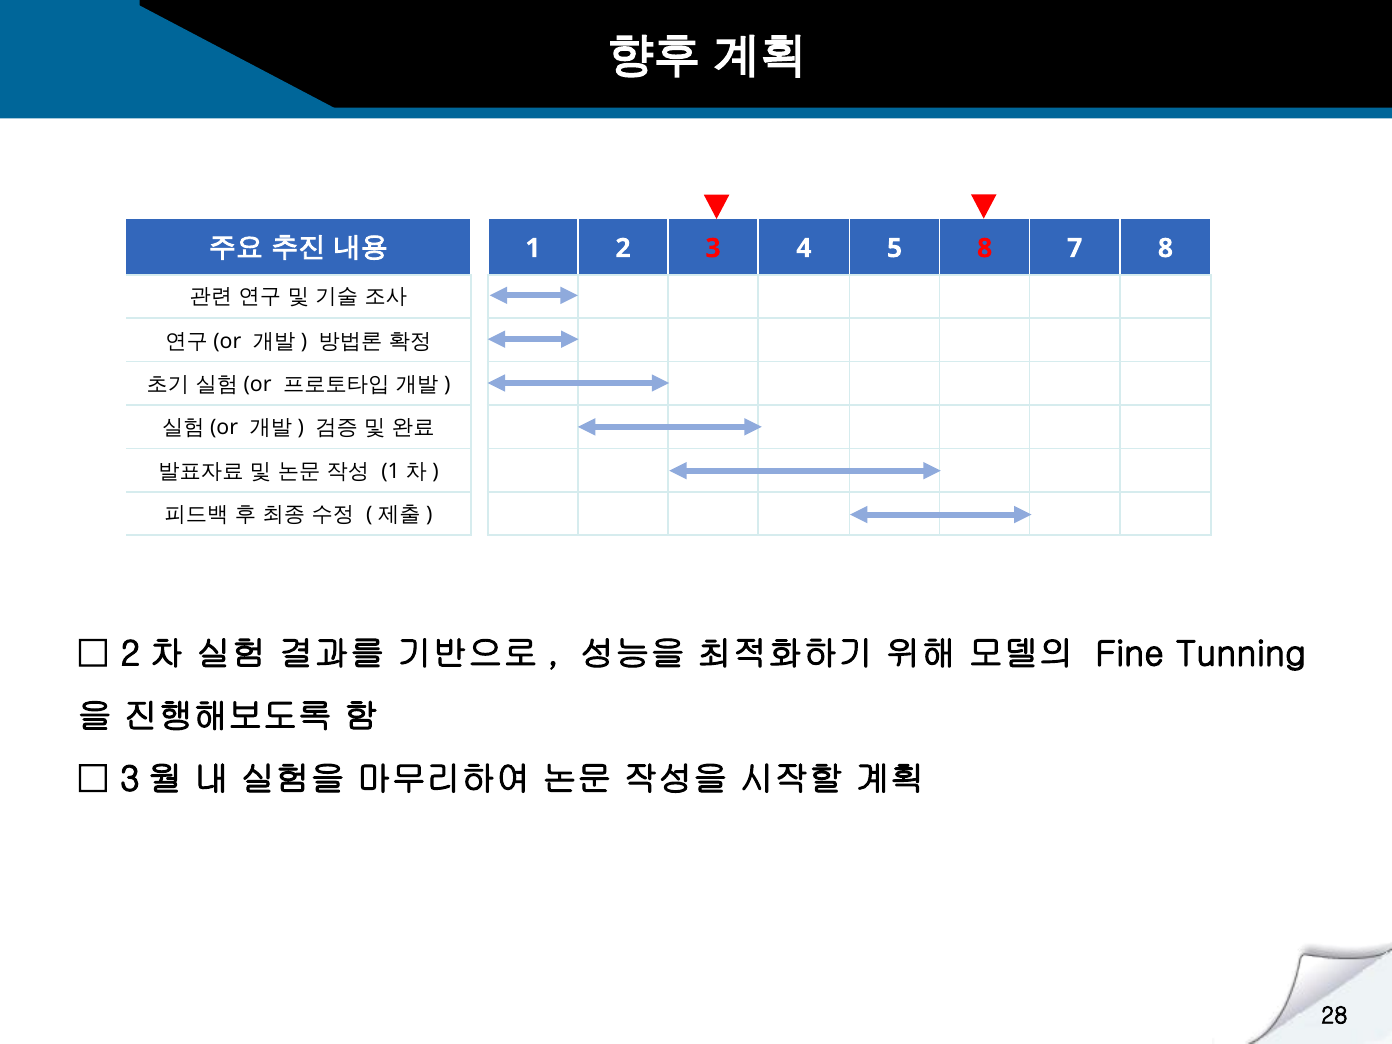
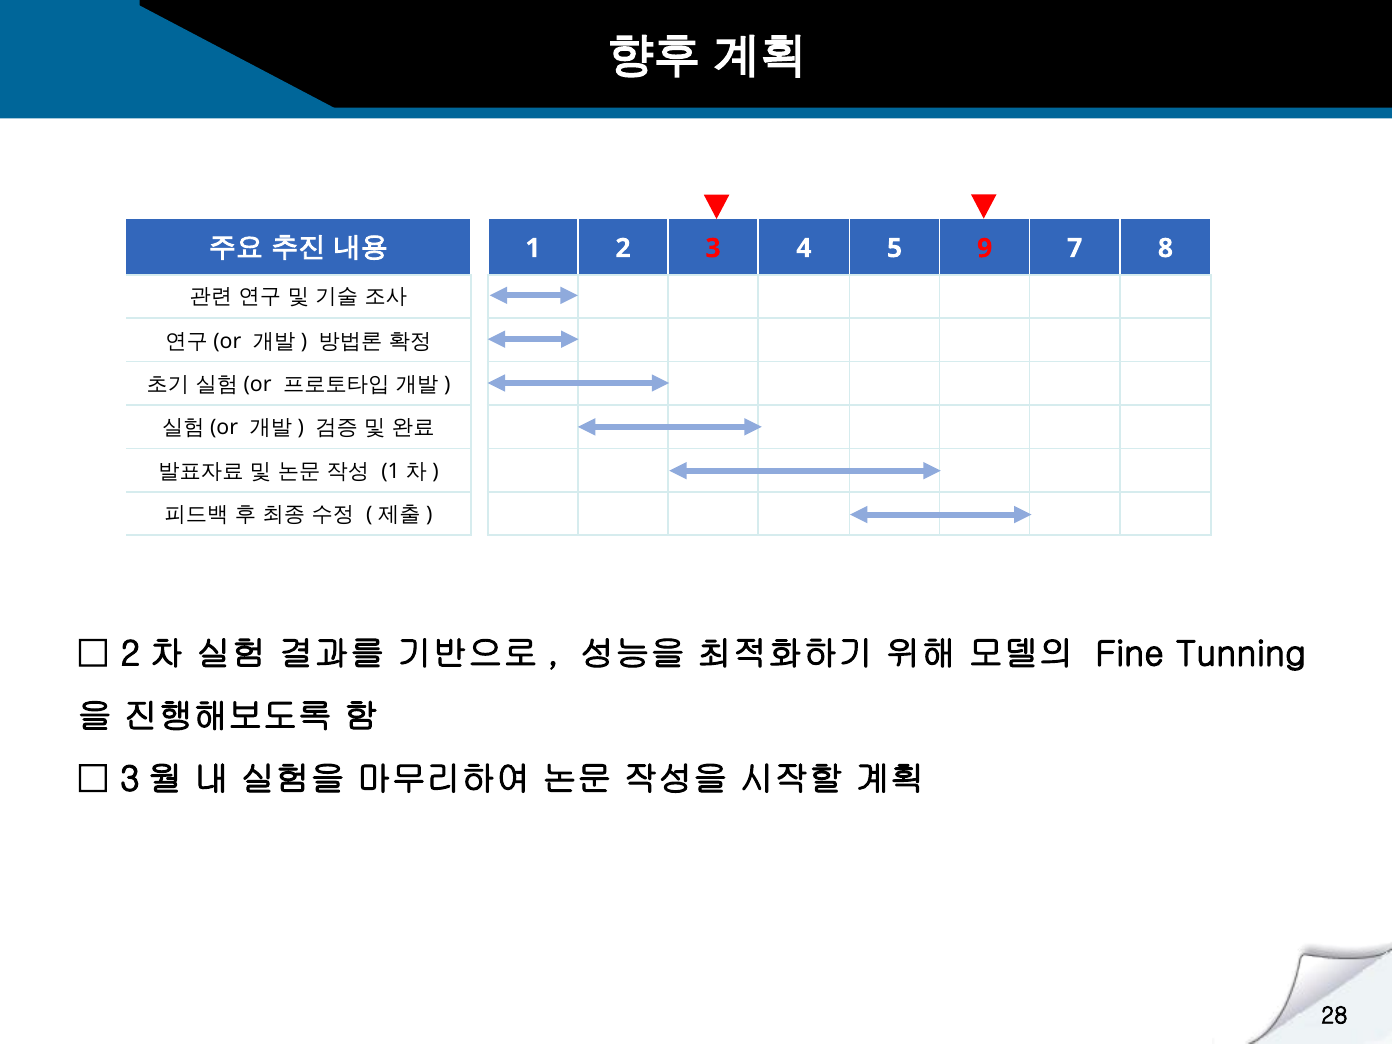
5 8: 8 -> 9
